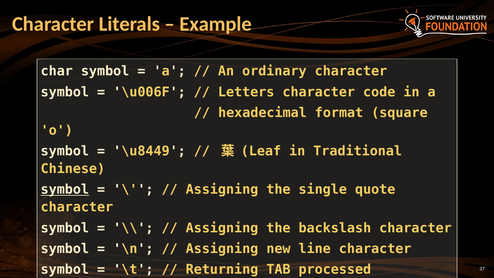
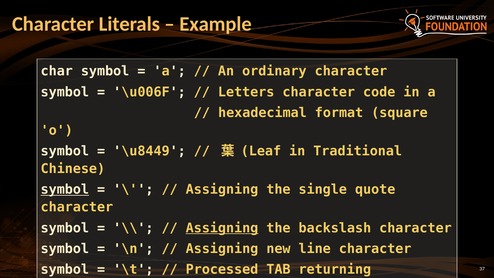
Assigning at (222, 228) underline: none -> present
Returning: Returning -> Processed
processed: processed -> returning
